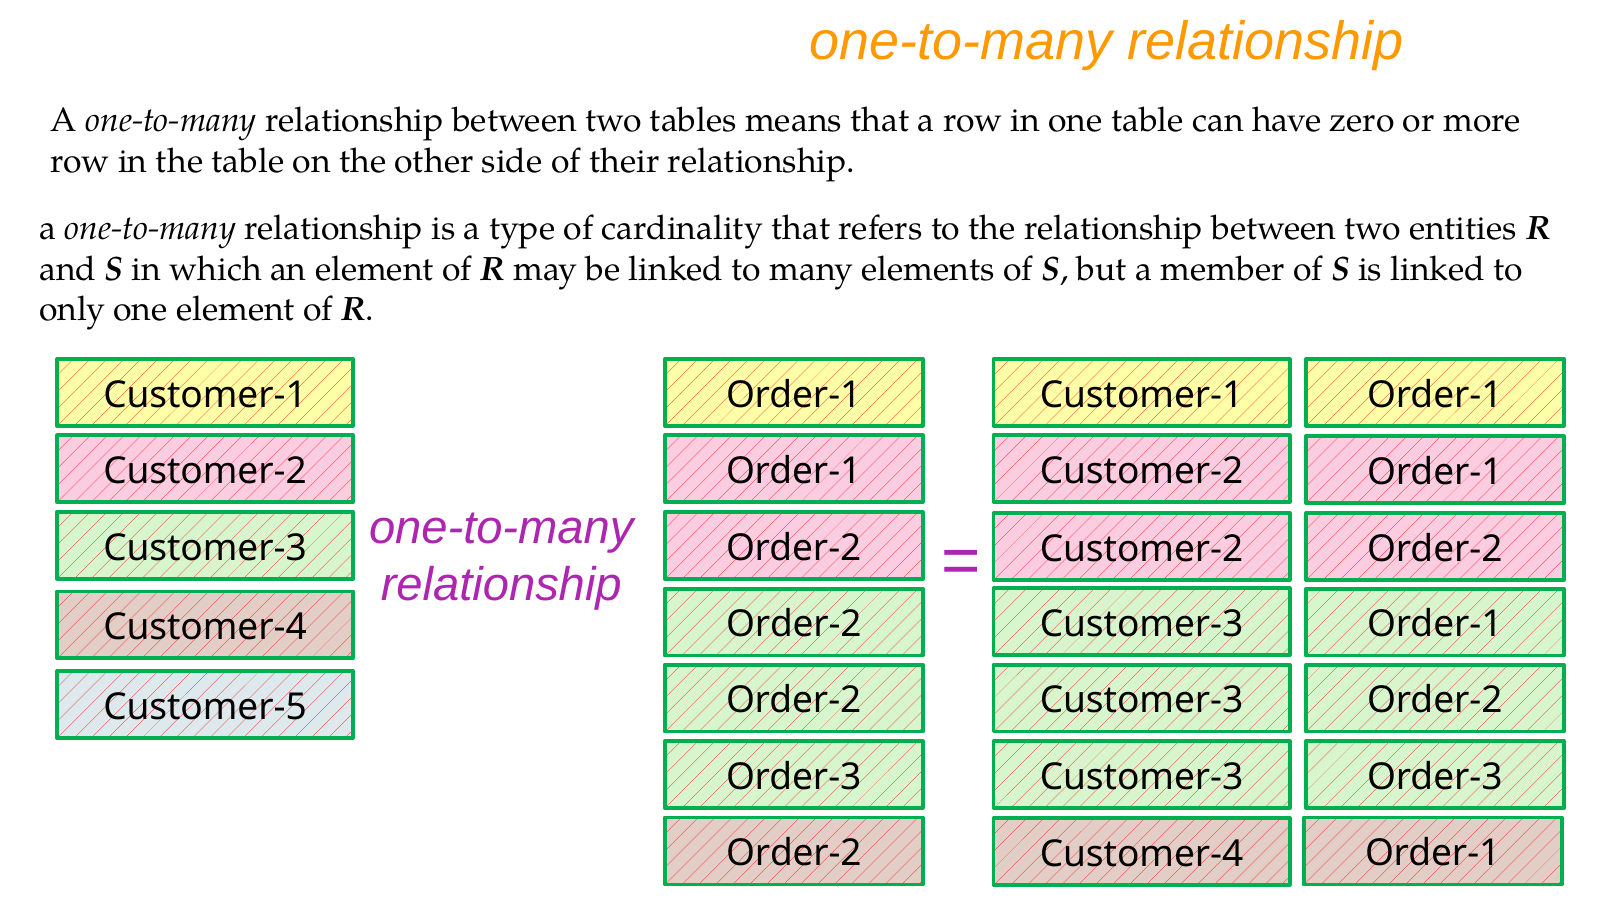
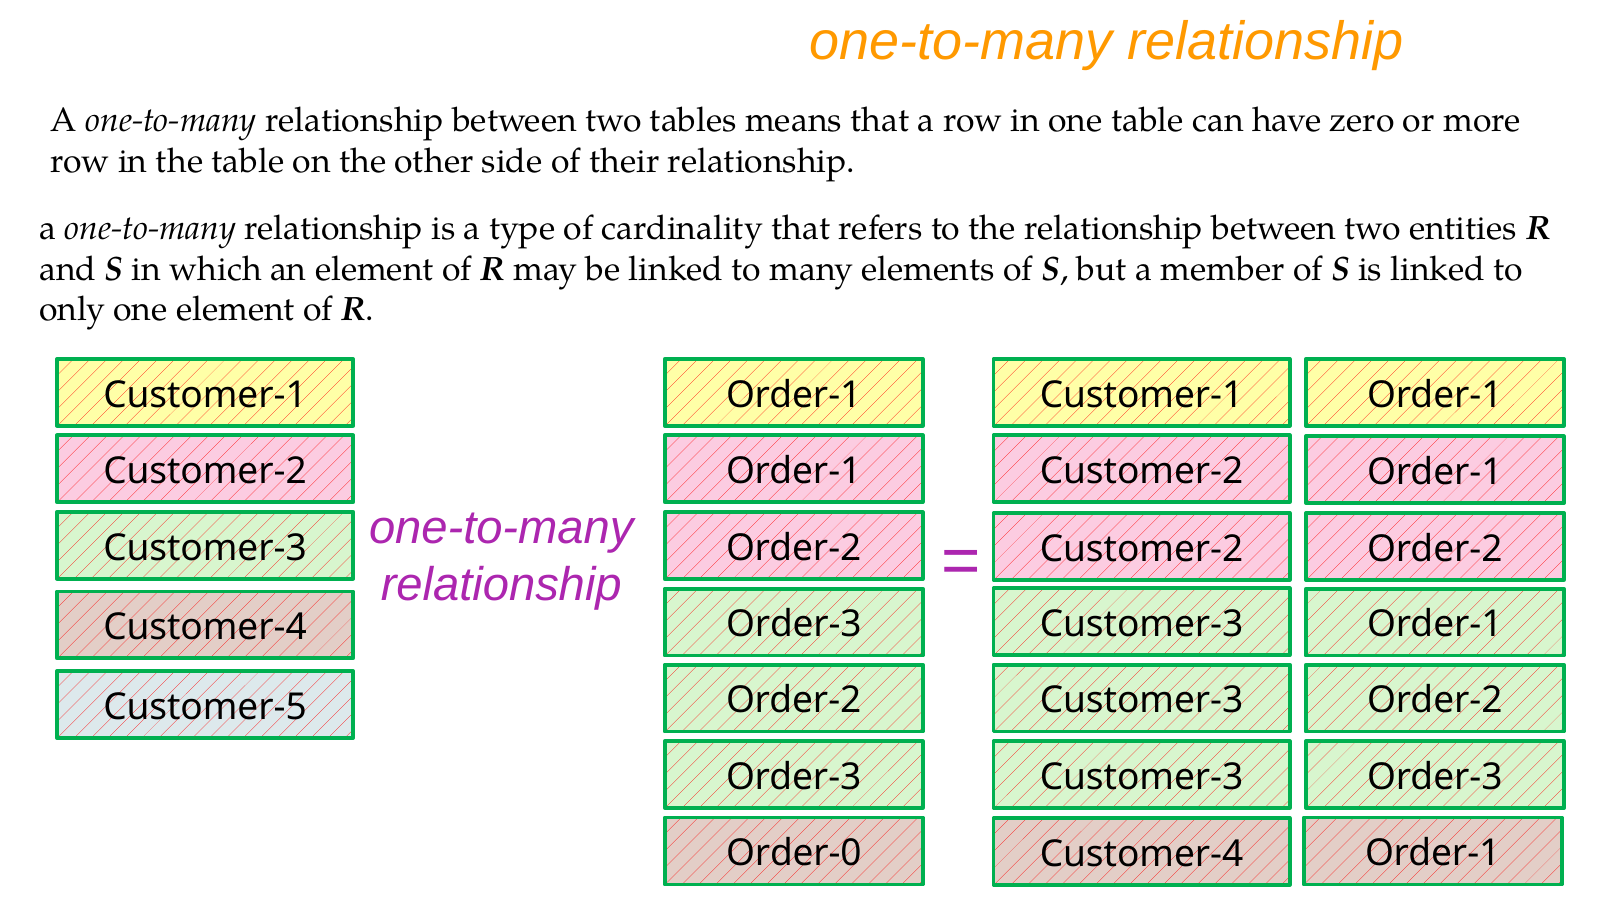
Order-2 at (794, 625): Order-2 -> Order-3
Order-2 at (794, 854): Order-2 -> Order-0
